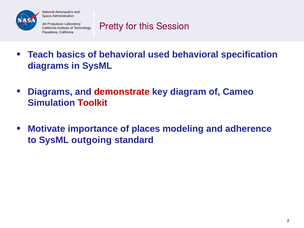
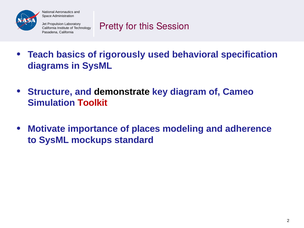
of behavioral: behavioral -> rigorously
Diagrams at (50, 92): Diagrams -> Structure
demonstrate colour: red -> black
outgoing: outgoing -> mockups
